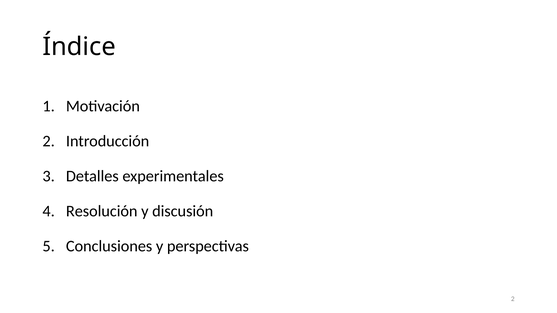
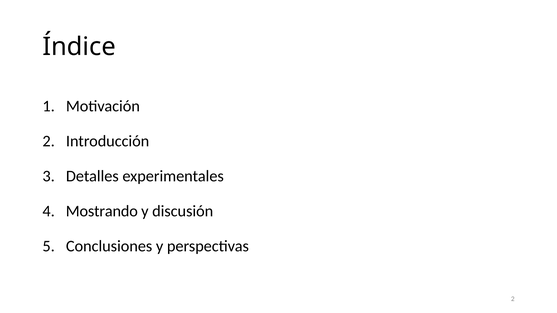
Resolución: Resolución -> Mostrando
